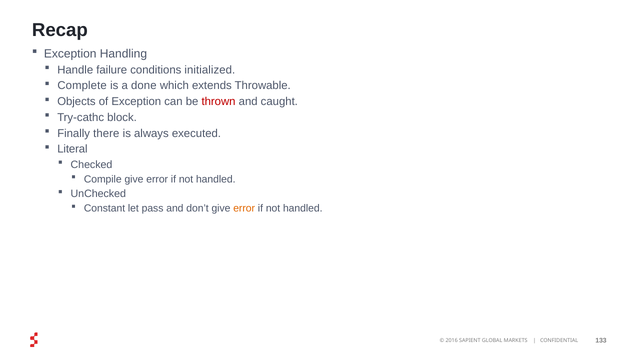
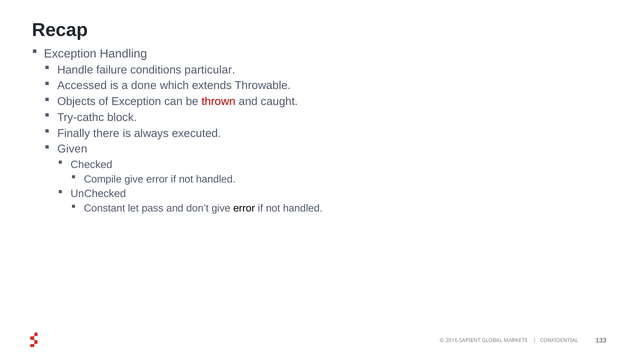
initialized: initialized -> particular
Complete: Complete -> Accessed
Literal: Literal -> Given
error at (244, 208) colour: orange -> black
